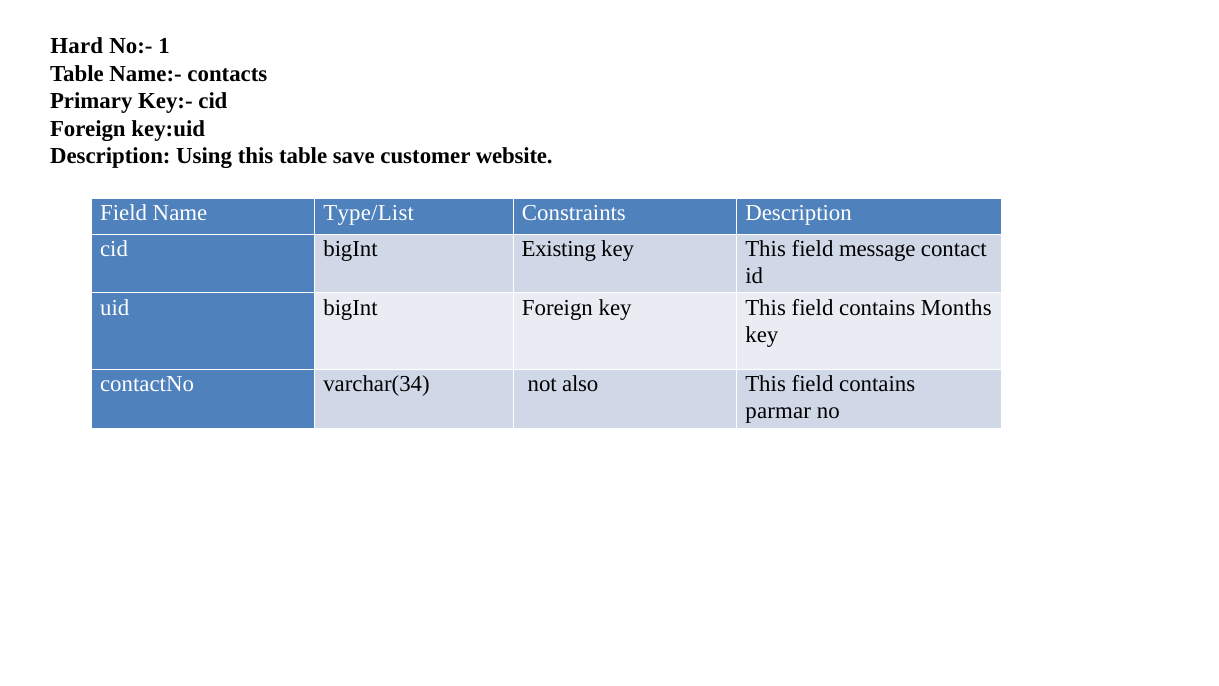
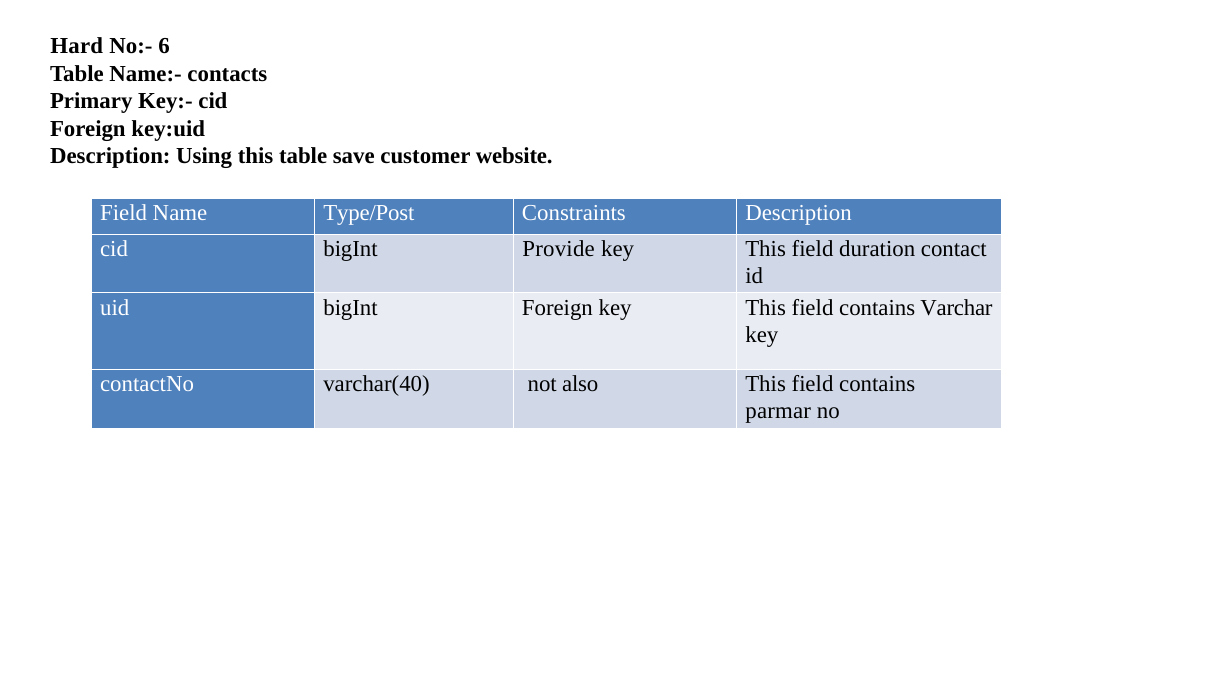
1: 1 -> 6
Type/List: Type/List -> Type/Post
Existing: Existing -> Provide
message: message -> duration
Months: Months -> Varchar
varchar(34: varchar(34 -> varchar(40
